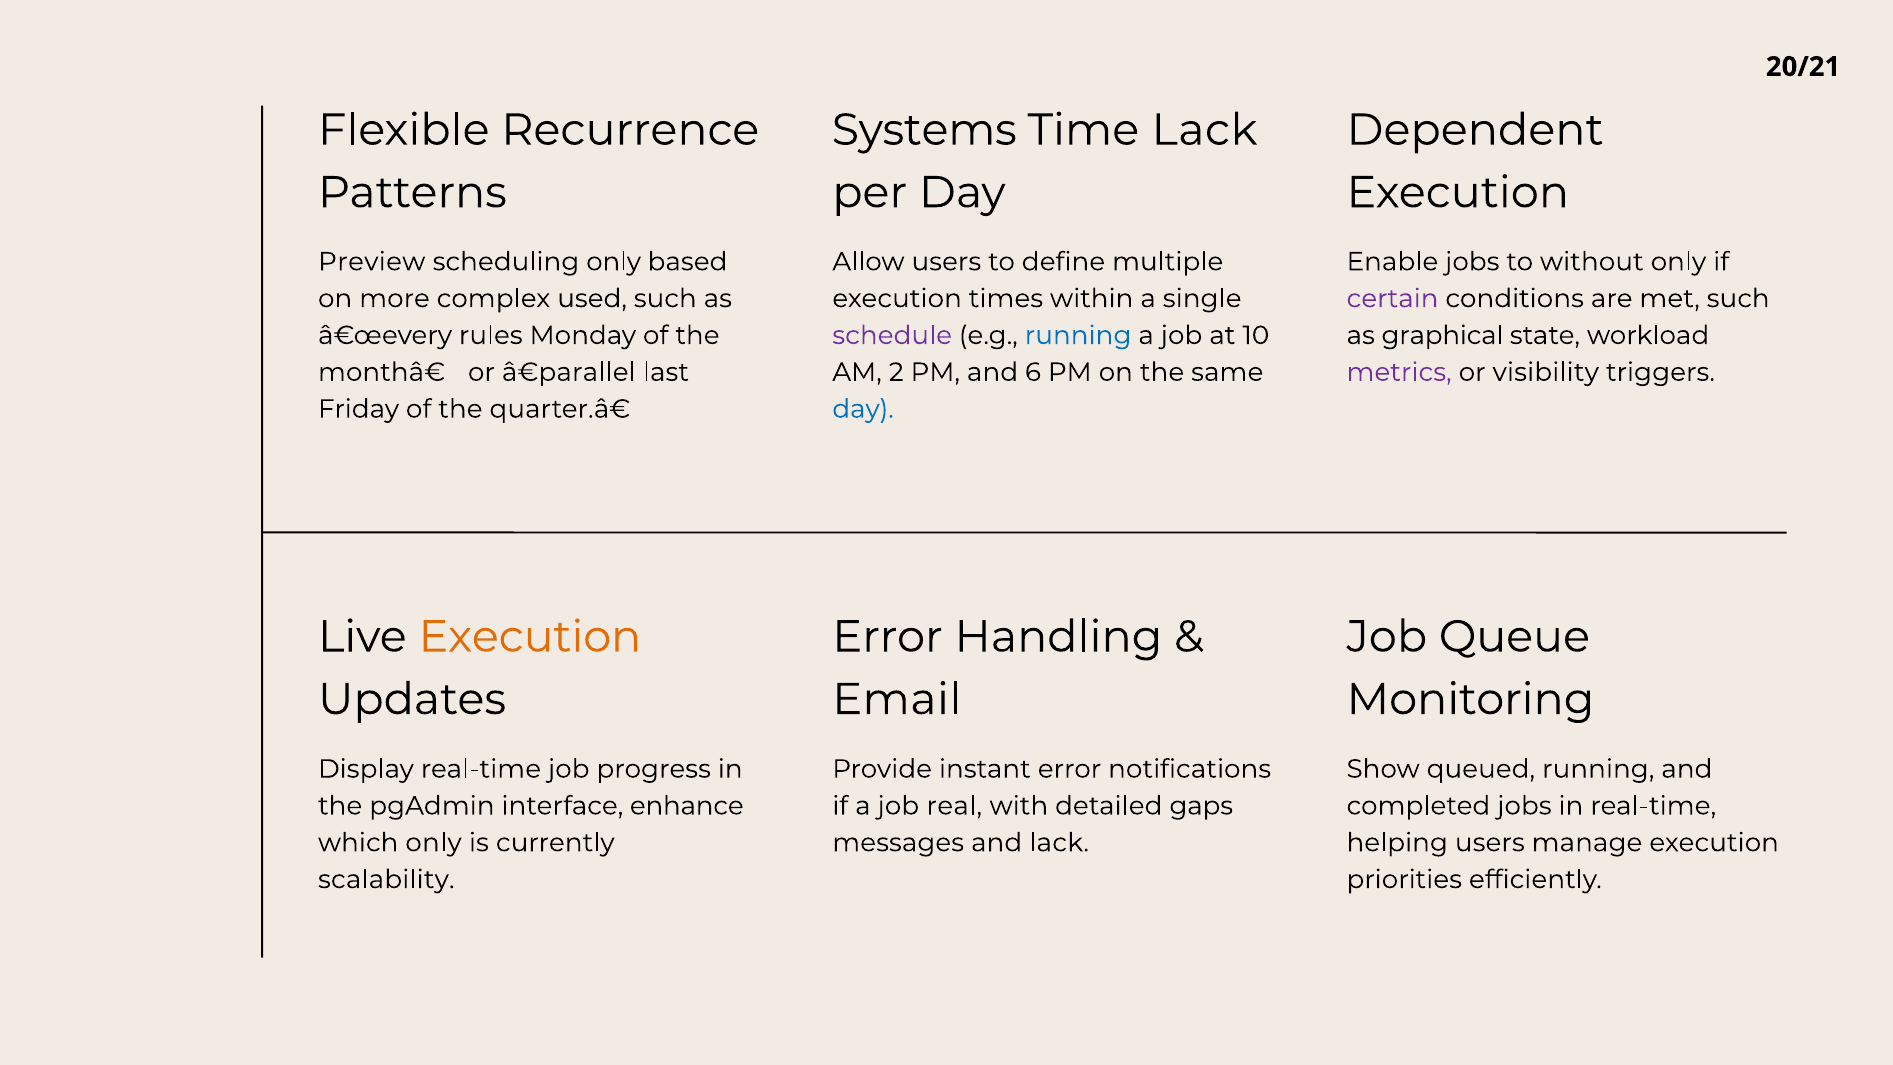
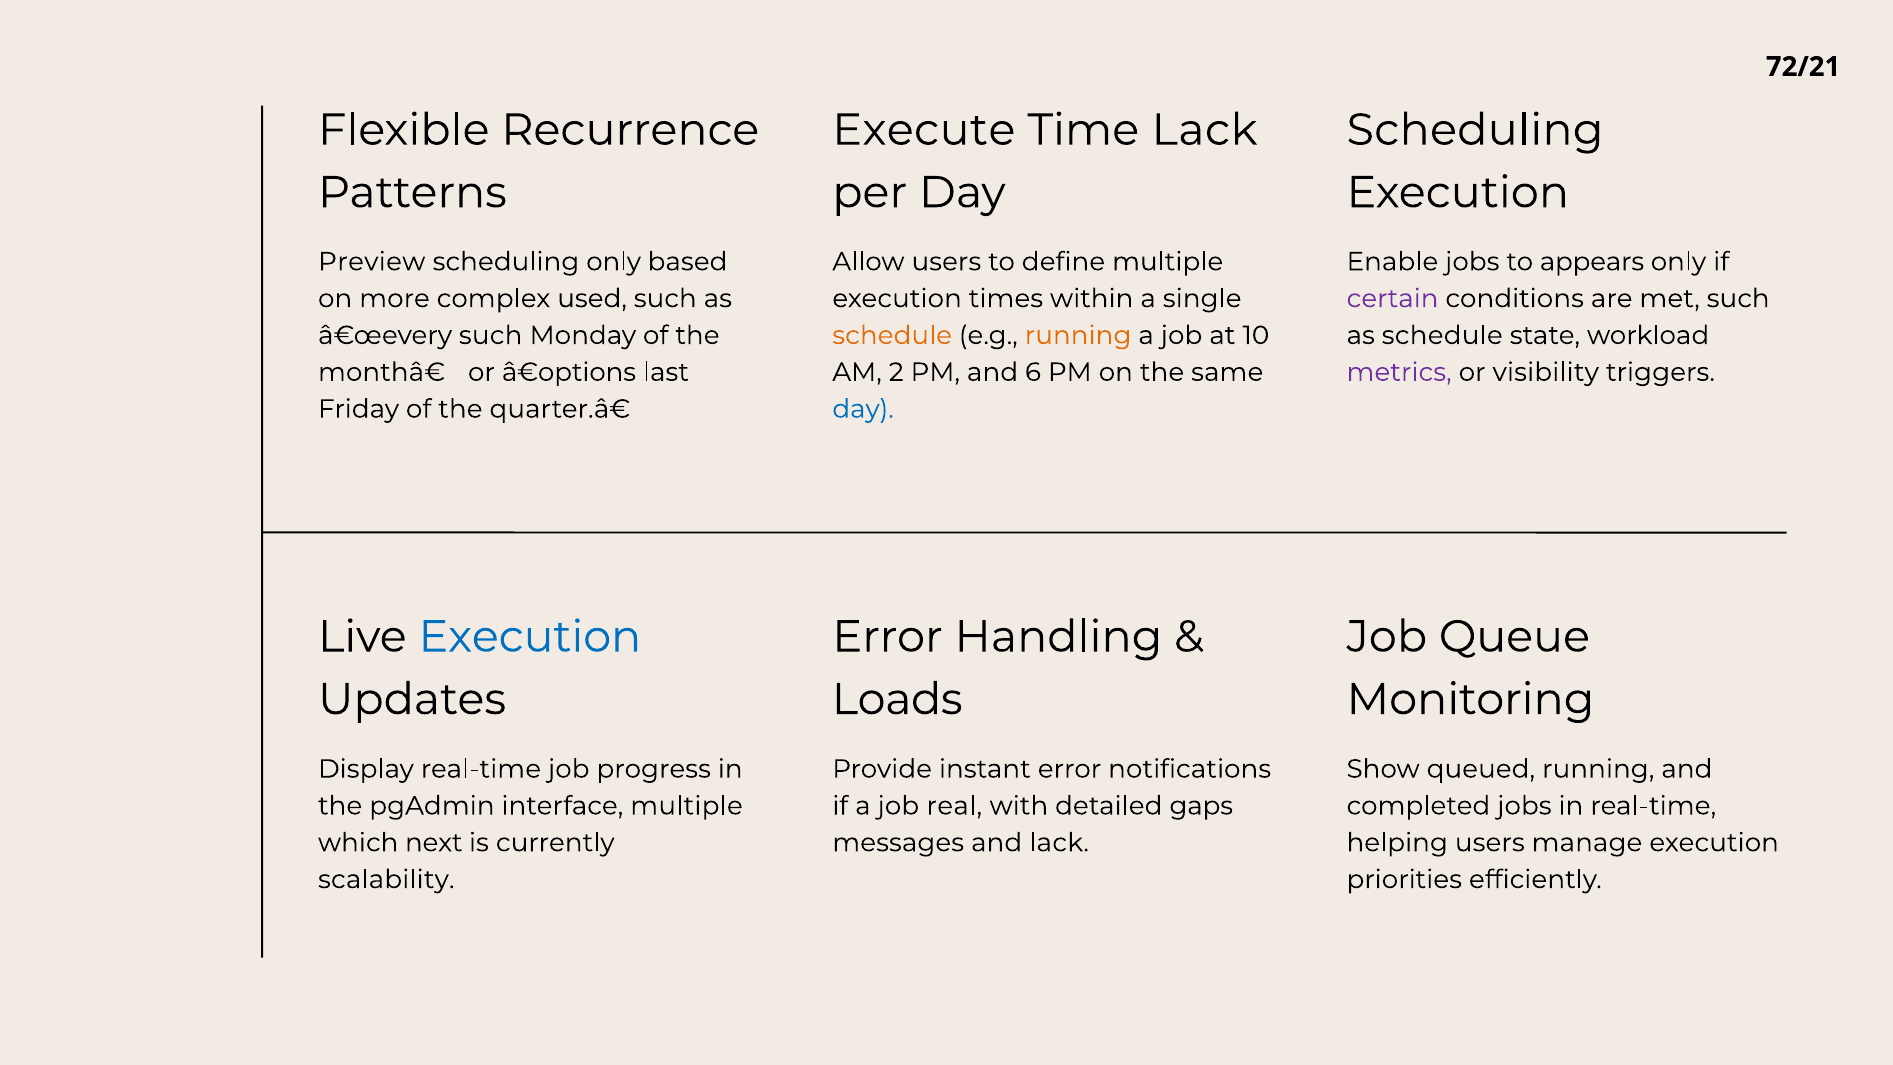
20/21: 20/21 -> 72/21
Systems: Systems -> Execute
Dependent at (1475, 130): Dependent -> Scheduling
without: without -> appears
â€œevery rules: rules -> such
schedule at (892, 335) colour: purple -> orange
running at (1078, 335) colour: blue -> orange
as graphical: graphical -> schedule
â€parallel: â€parallel -> â€options
Execution at (530, 637) colour: orange -> blue
Email: Email -> Loads
interface enhance: enhance -> multiple
which only: only -> next
